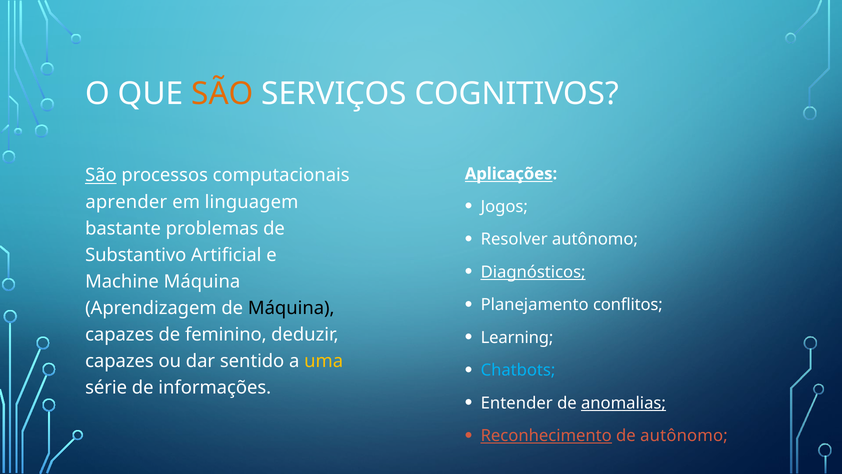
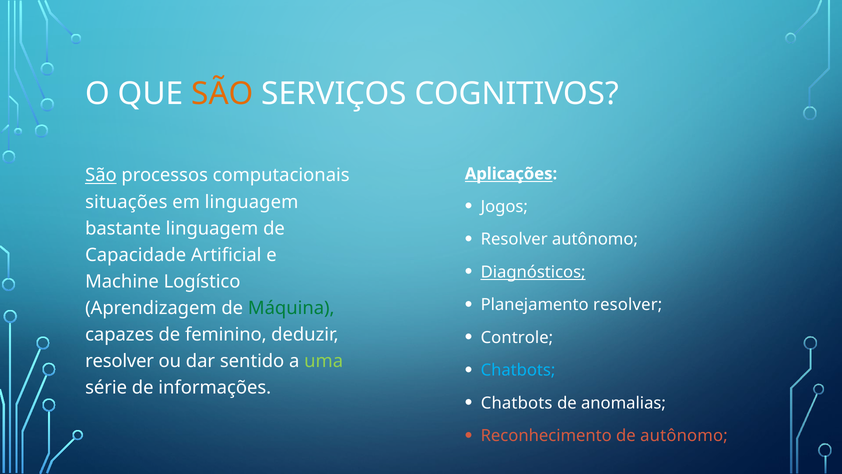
aprender: aprender -> situações
bastante problemas: problemas -> linguagem
Substantivo: Substantivo -> Capacidade
Machine Máquina: Máquina -> Logístico
Planejamento conflitos: conflitos -> resolver
Máquina at (291, 308) colour: black -> green
Learning: Learning -> Controle
capazes at (119, 361): capazes -> resolver
uma colour: yellow -> light green
Entender at (517, 403): Entender -> Chatbots
anomalias underline: present -> none
Reconhecimento underline: present -> none
